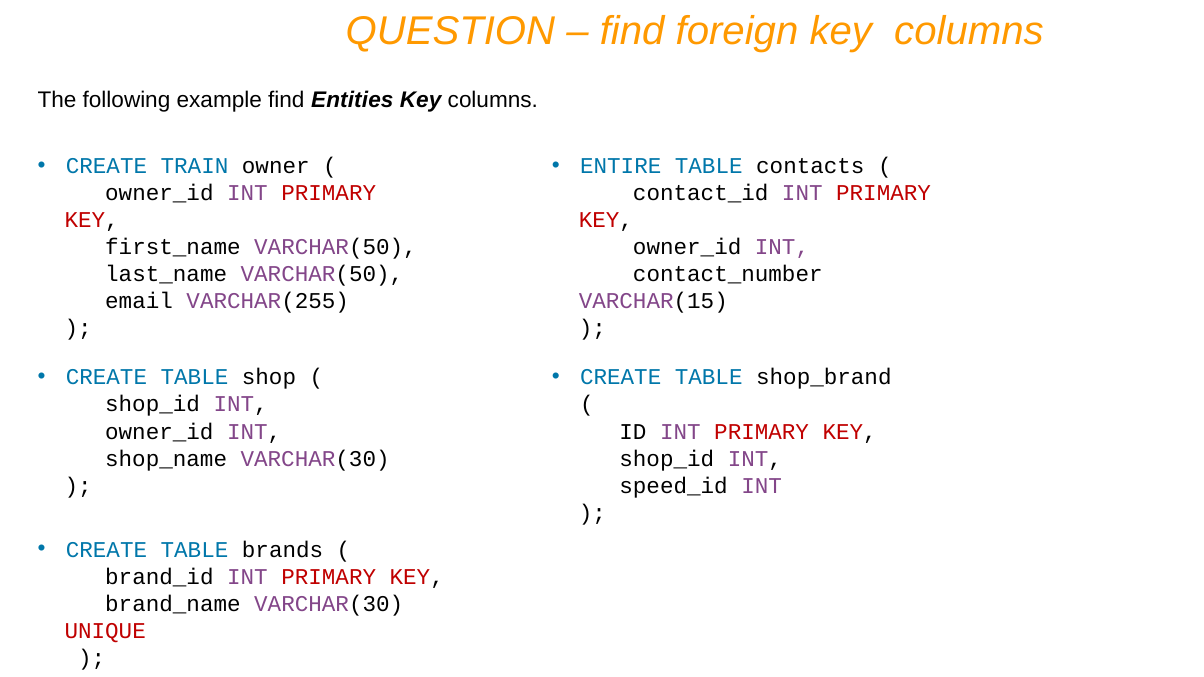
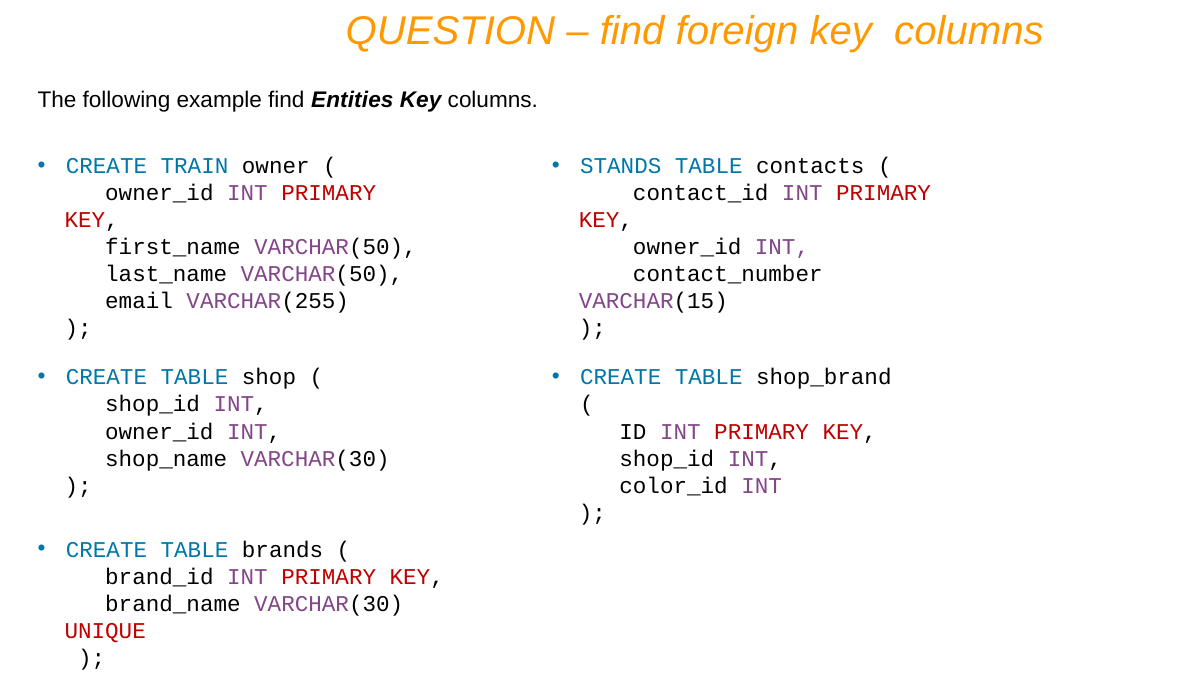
ENTIRE: ENTIRE -> STANDS
speed_id: speed_id -> color_id
